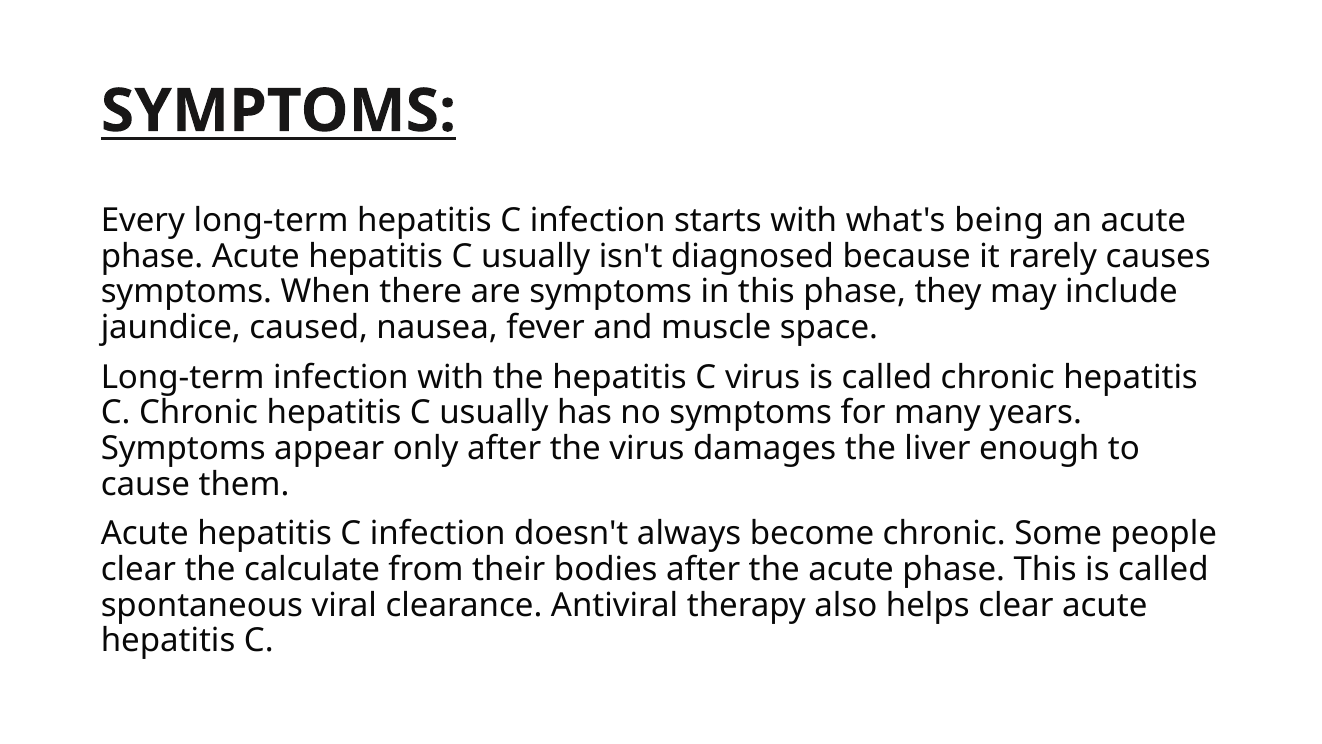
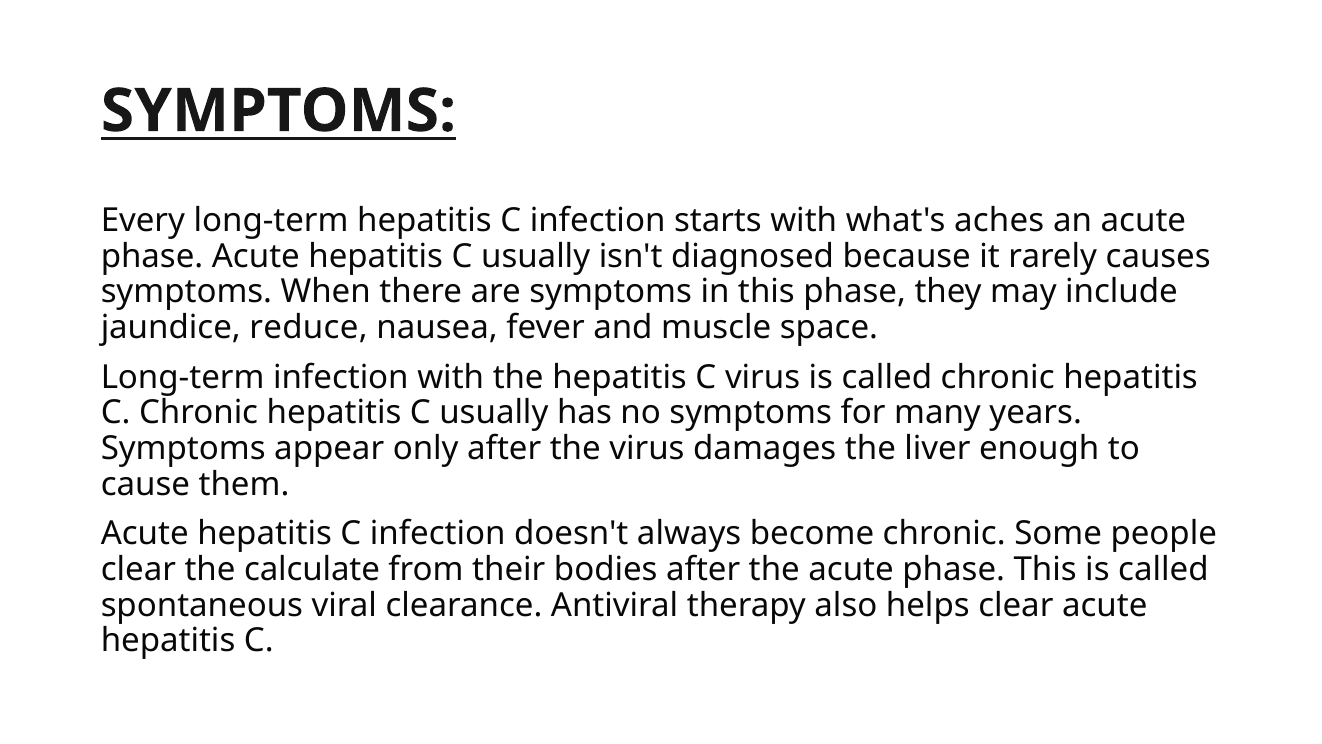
being: being -> aches
caused: caused -> reduce
